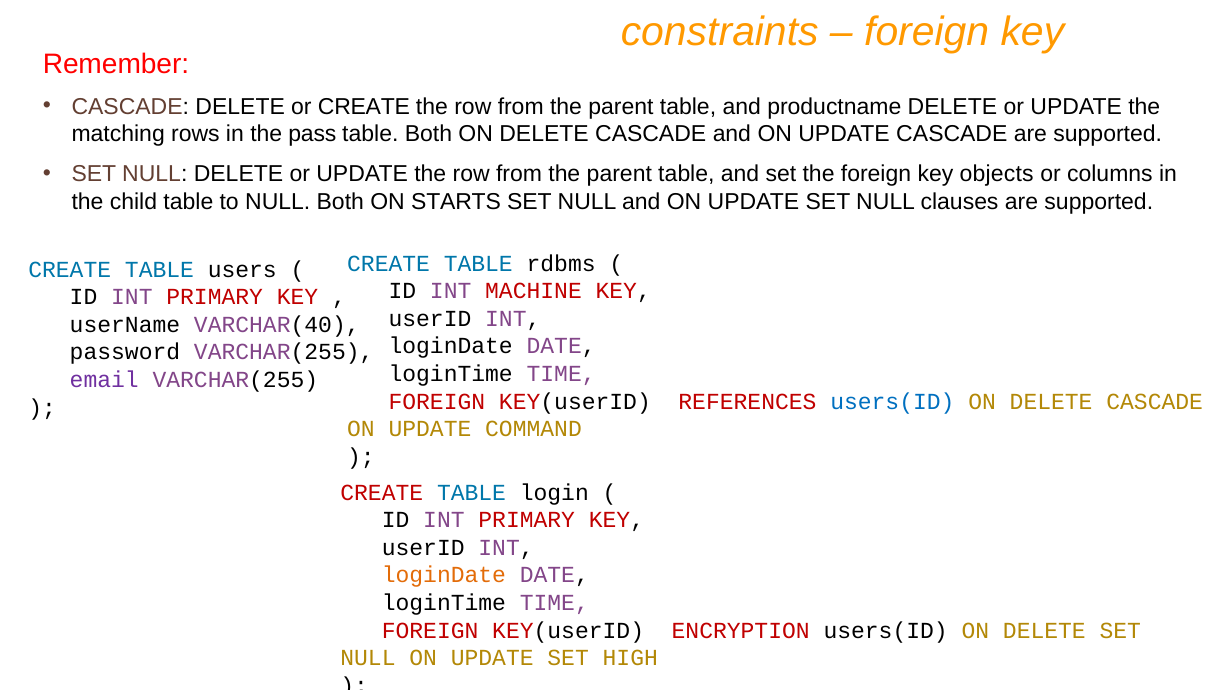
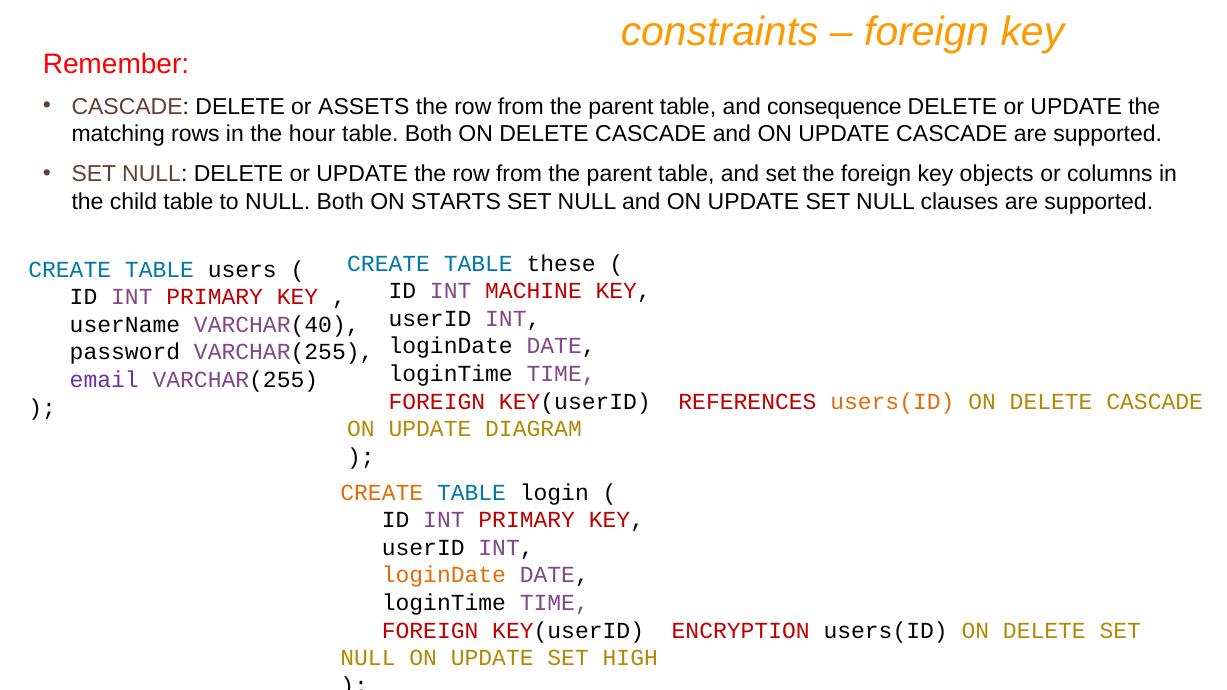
or CREATE: CREATE -> ASSETS
productname: productname -> consequence
pass: pass -> hour
rdbms: rdbms -> these
users(ID at (892, 402) colour: blue -> orange
COMMAND: COMMAND -> DIAGRAM
CREATE at (382, 493) colour: red -> orange
